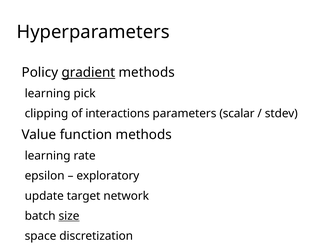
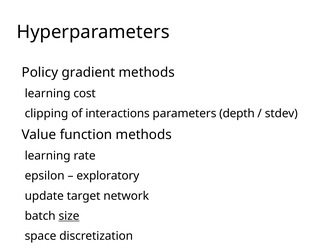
gradient underline: present -> none
pick: pick -> cost
scalar: scalar -> depth
